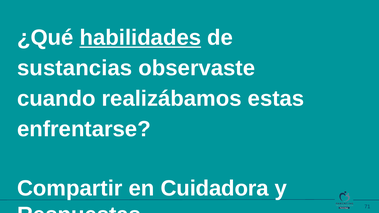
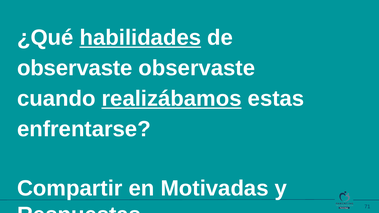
sustancias at (75, 68): sustancias -> observaste
realizábamos underline: none -> present
Cuidadora: Cuidadora -> Motivadas
